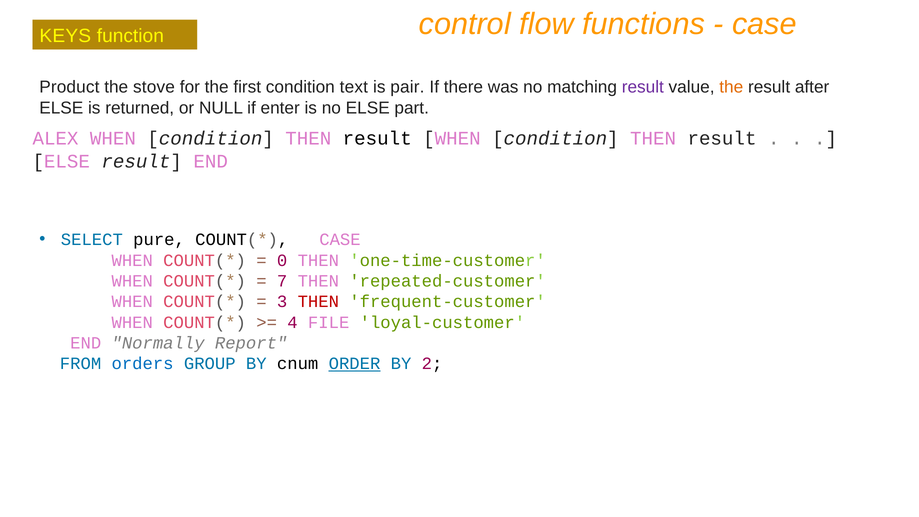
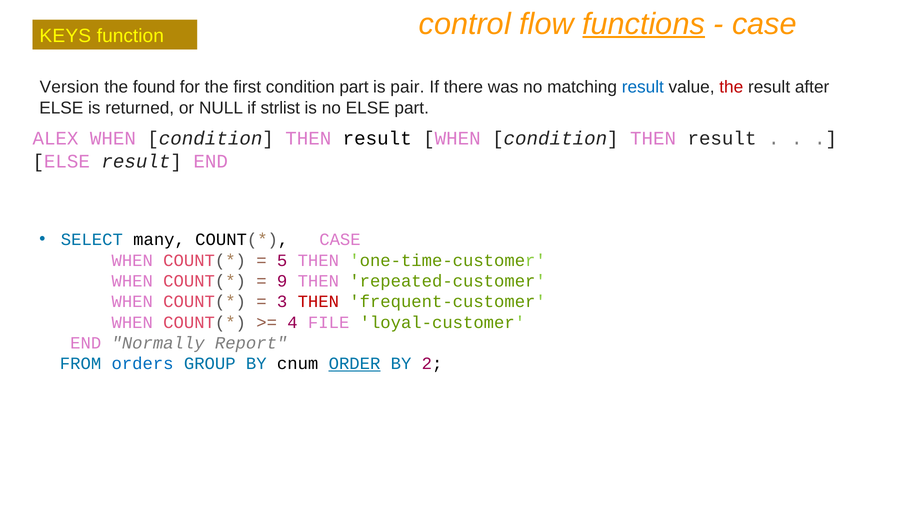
functions underline: none -> present
Product: Product -> Version
stove: stove -> found
condition text: text -> part
result at (643, 87) colour: purple -> blue
the at (731, 87) colour: orange -> red
enter: enter -> strlist
pure: pure -> many
0: 0 -> 5
7: 7 -> 9
